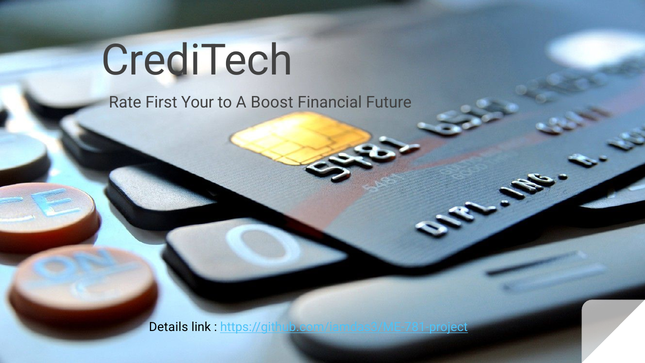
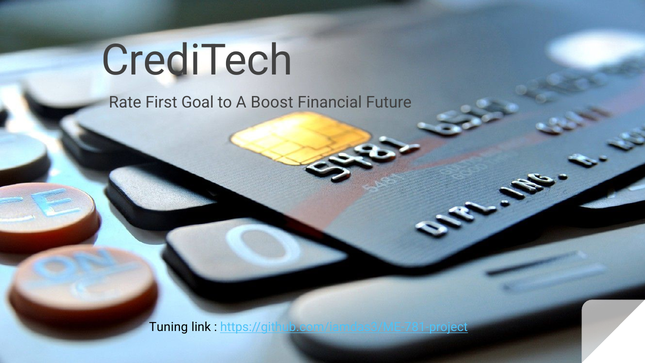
Your: Your -> Goal
Details: Details -> Tuning
